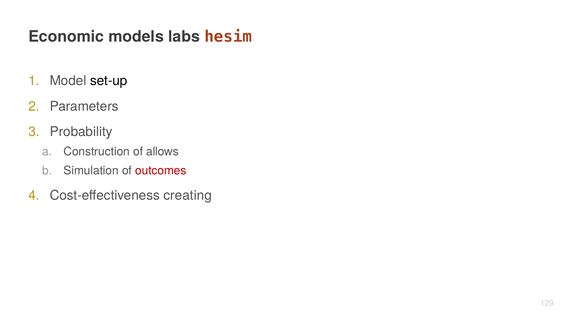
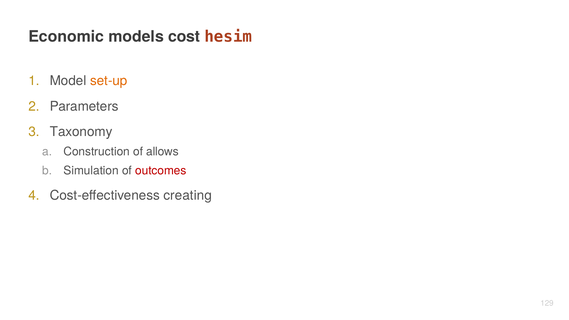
labs: labs -> cost
set-up colour: black -> orange
Probability: Probability -> Taxonomy
